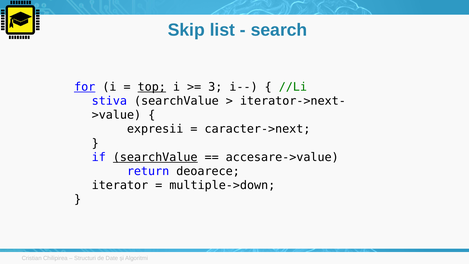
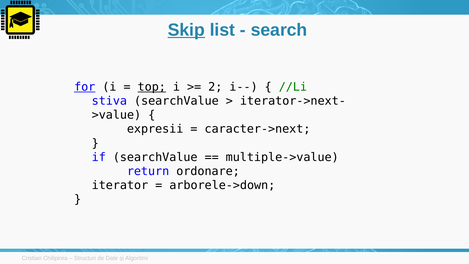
Skip underline: none -> present
3: 3 -> 2
searchValue at (155, 157) underline: present -> none
accesare->value: accesare->value -> multiple->value
deoarece: deoarece -> ordonare
multiple->down: multiple->down -> arborele->down
